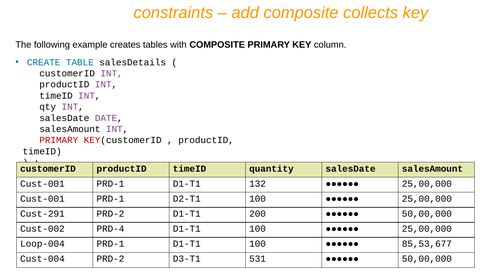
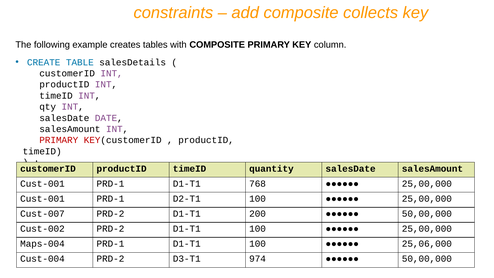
132: 132 -> 768
Cust-291: Cust-291 -> Cust-007
Cust-002 PRD-4: PRD-4 -> PRD-2
Loop-004: Loop-004 -> Maps-004
85,53,677: 85,53,677 -> 25,06,000
531: 531 -> 974
